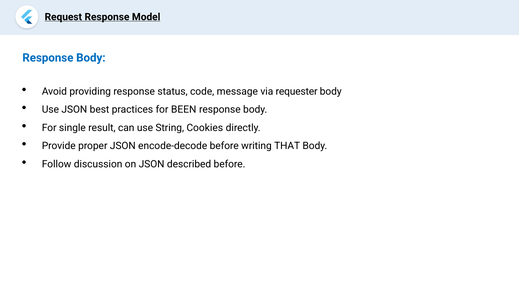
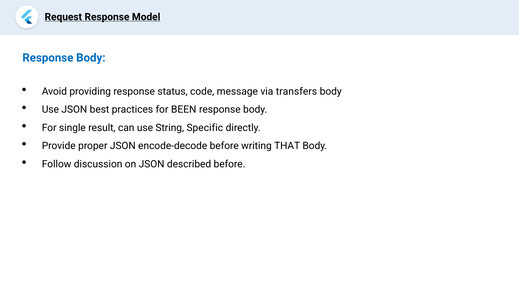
requester: requester -> transfers
Cookies: Cookies -> Specific
